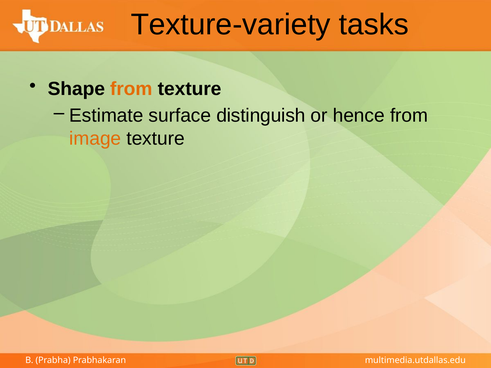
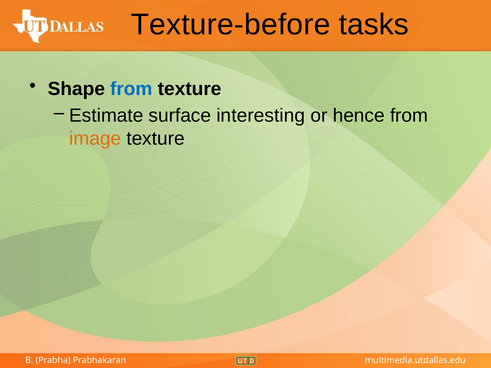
Texture-variety: Texture-variety -> Texture-before
from at (131, 89) colour: orange -> blue
distinguish: distinguish -> interesting
